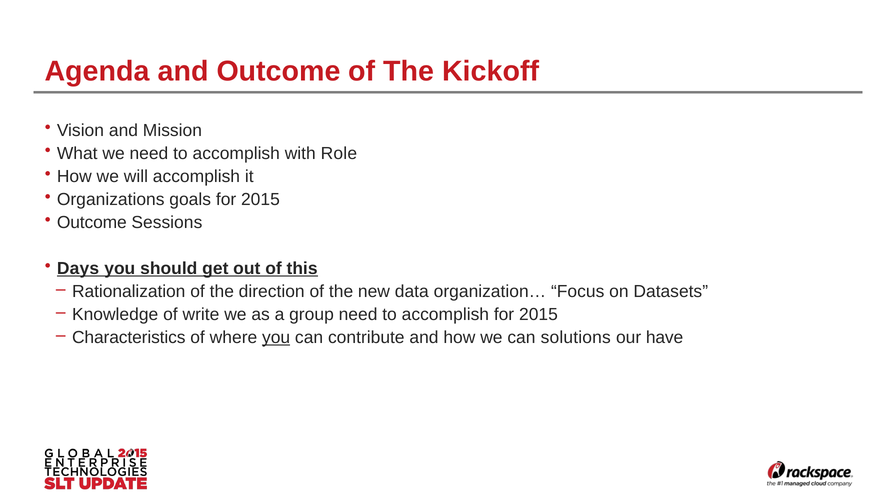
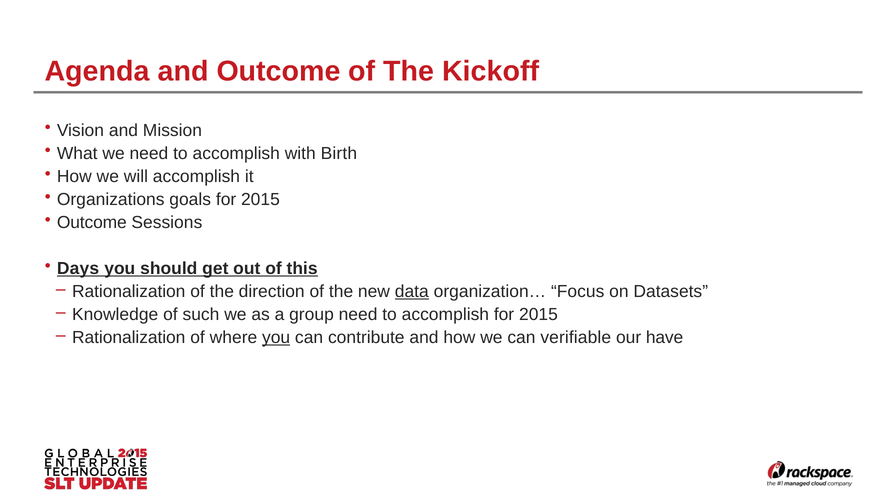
Role: Role -> Birth
data underline: none -> present
write: write -> such
Characteristics at (129, 338): Characteristics -> Rationalization
solutions: solutions -> verifiable
